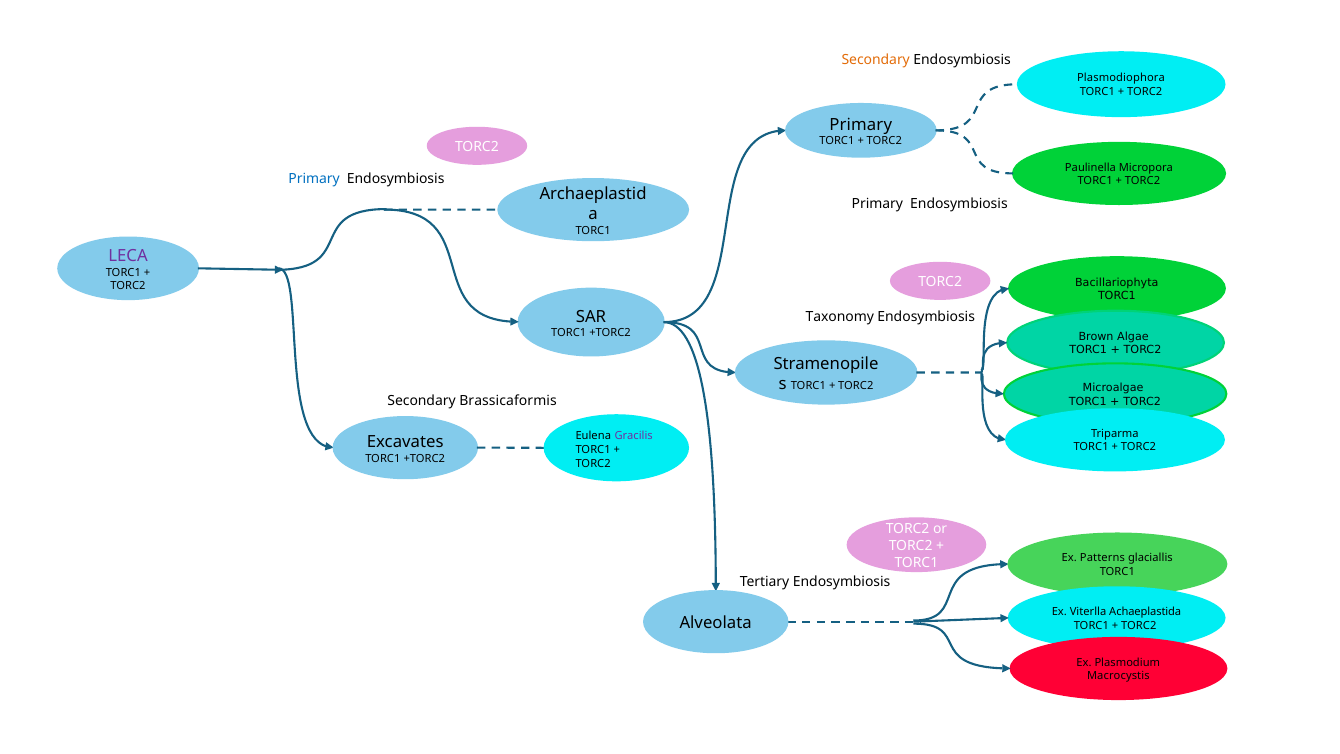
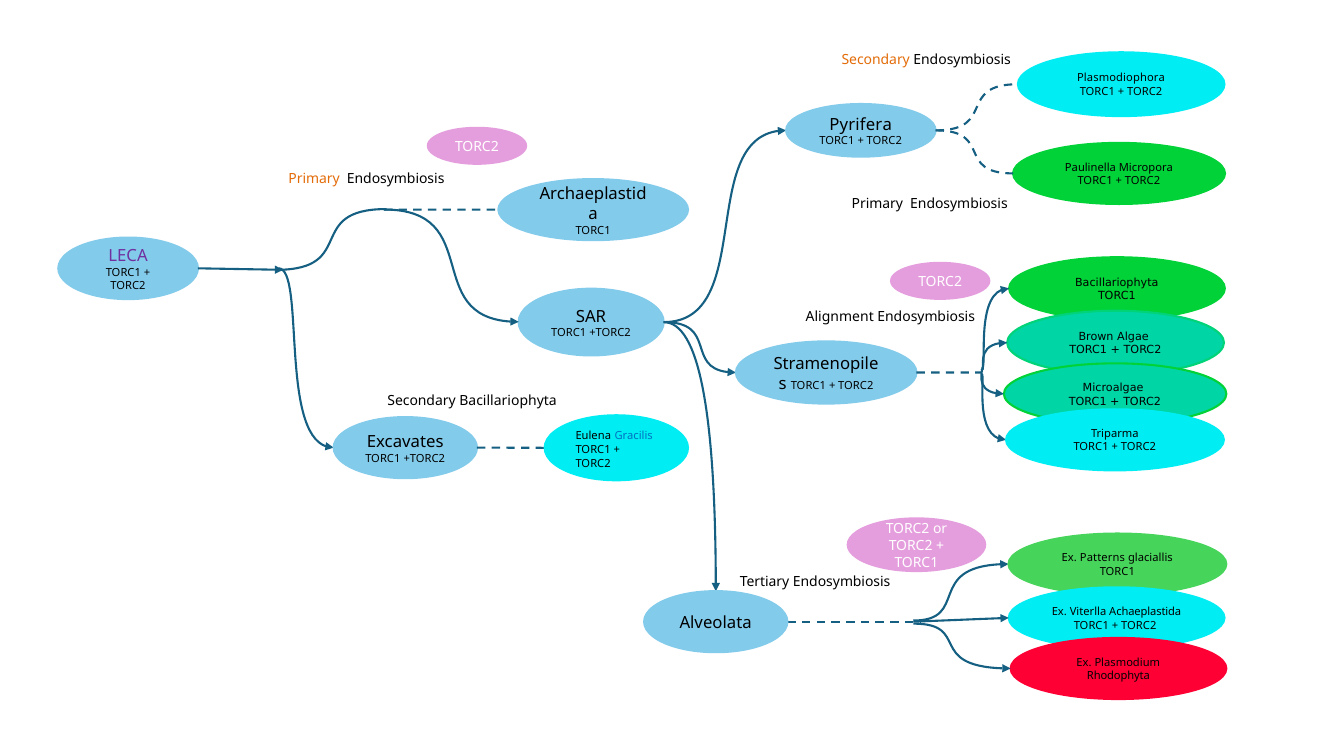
Primary at (861, 125): Primary -> Pyrifera
Primary at (314, 179) colour: blue -> orange
Taxonomy: Taxonomy -> Alignment
Secondary Brassicaformis: Brassicaformis -> Bacillariophyta
Gracilis colour: purple -> blue
Macrocystis: Macrocystis -> Rhodophyta
